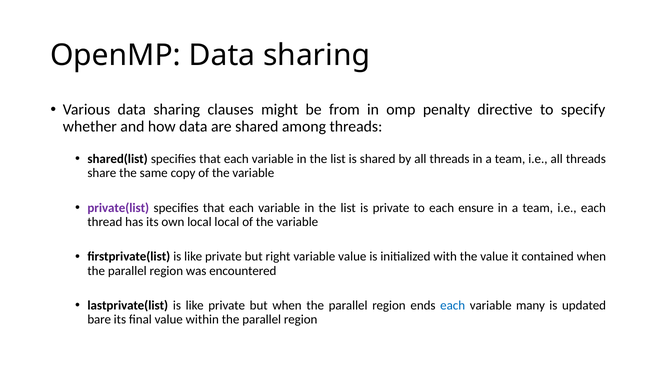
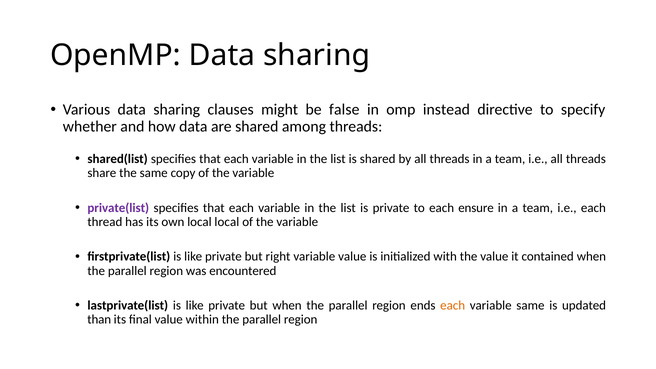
from: from -> false
penalty: penalty -> instead
each at (453, 306) colour: blue -> orange
variable many: many -> same
bare: bare -> than
